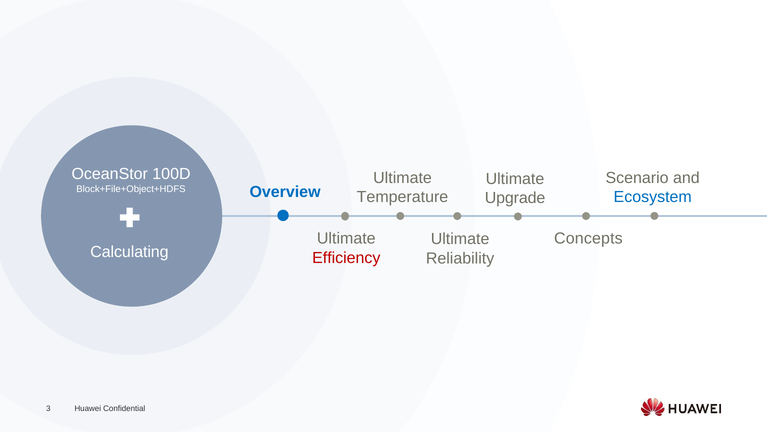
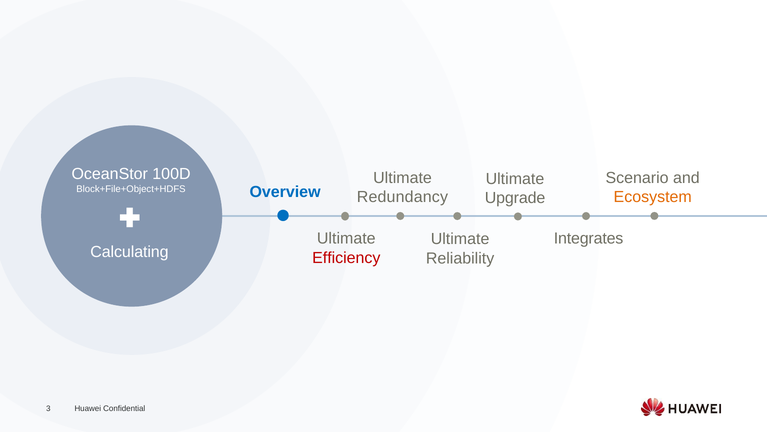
Temperature: Temperature -> Redundancy
Ecosystem colour: blue -> orange
Concepts: Concepts -> Integrates
